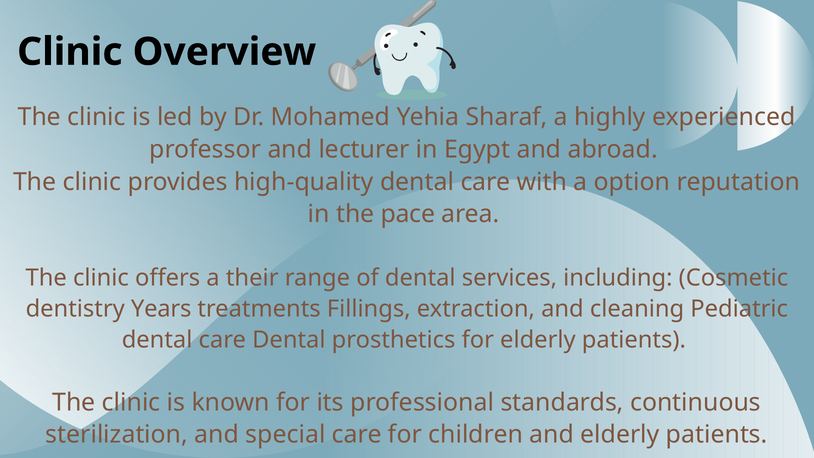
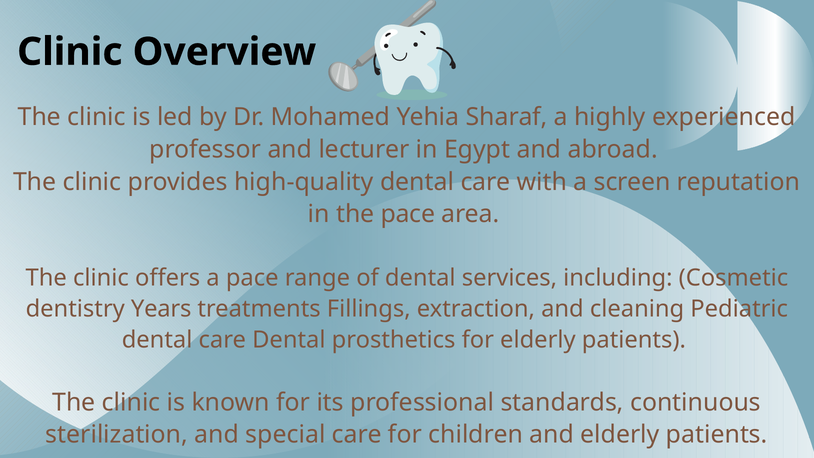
option: option -> screen
a their: their -> pace
